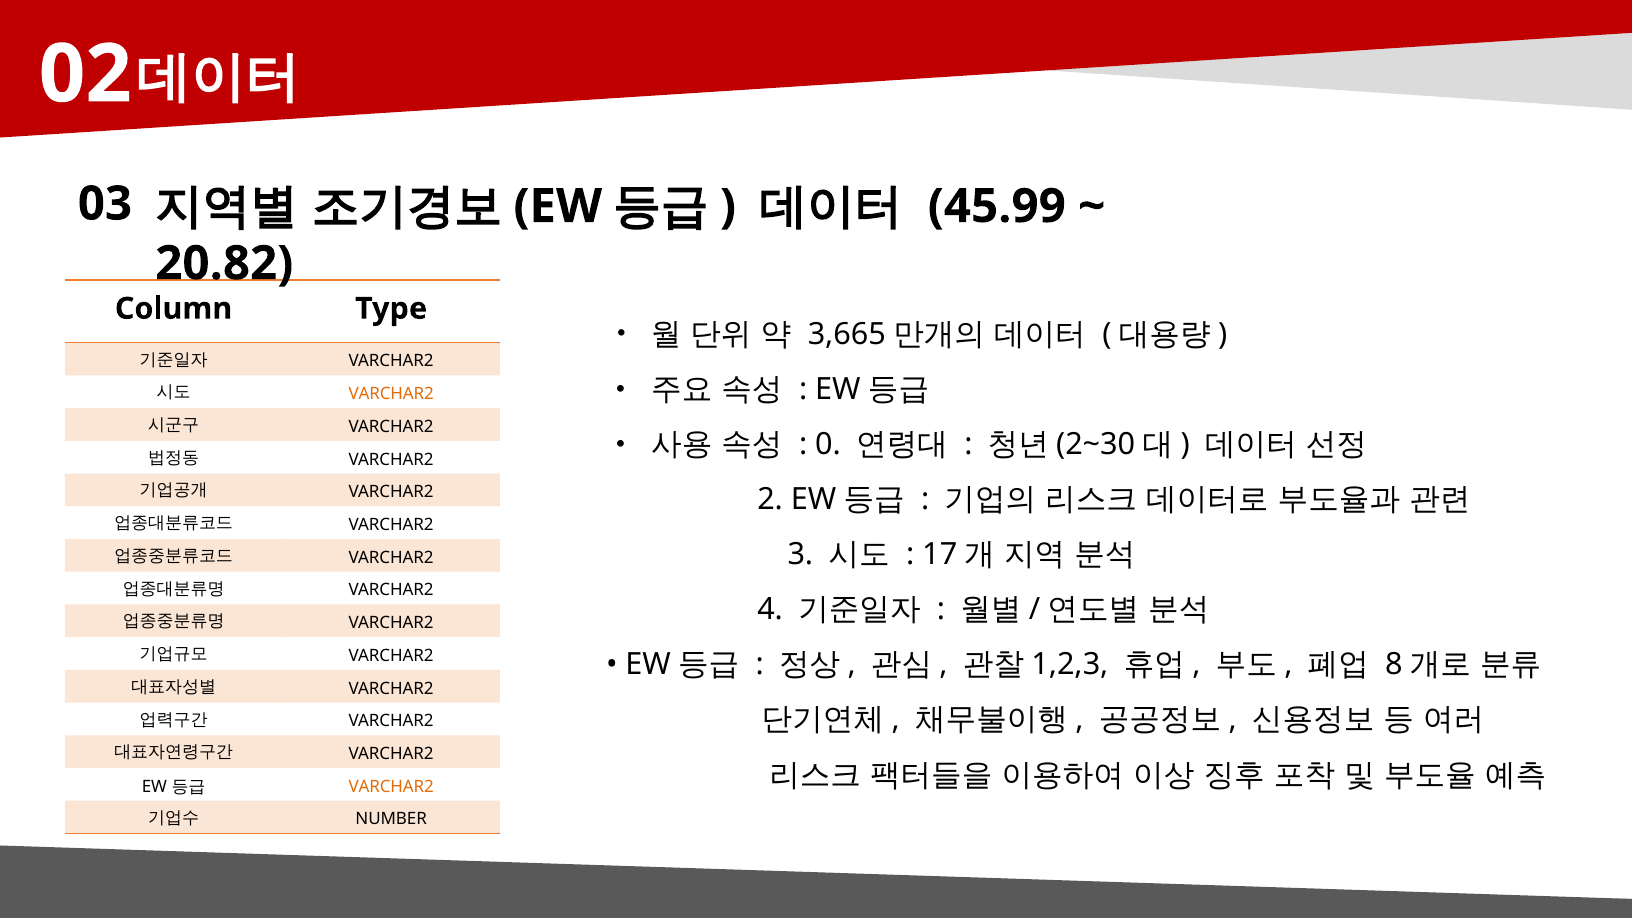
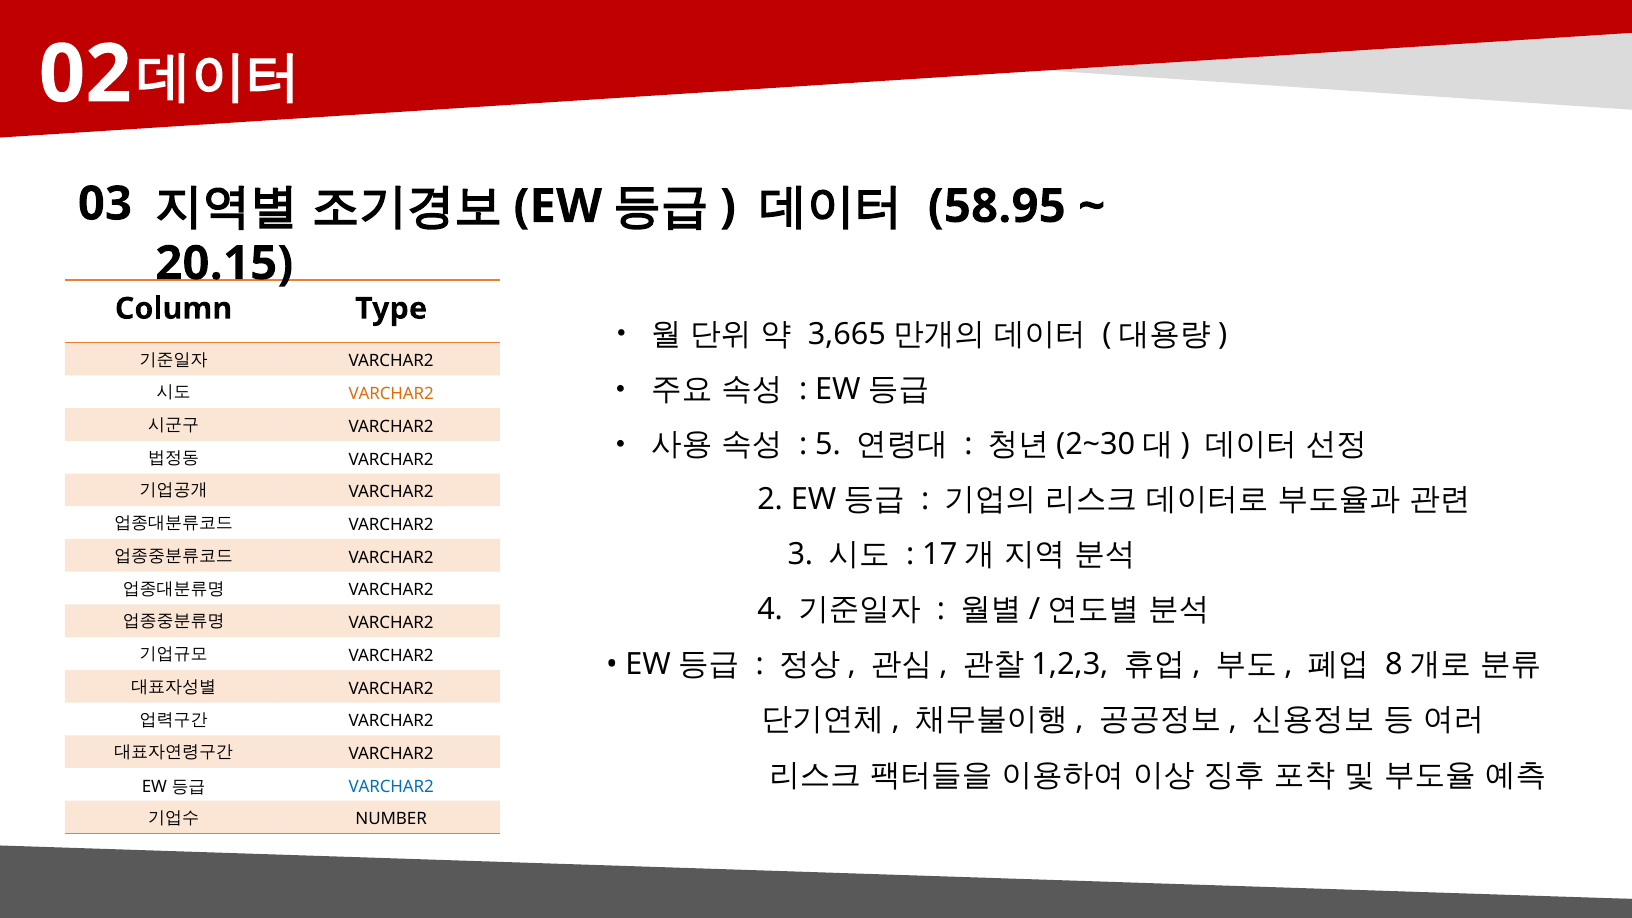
45.99: 45.99 -> 58.95
20.82: 20.82 -> 20.15
0: 0 -> 5
VARCHAR2 at (391, 787) colour: orange -> blue
